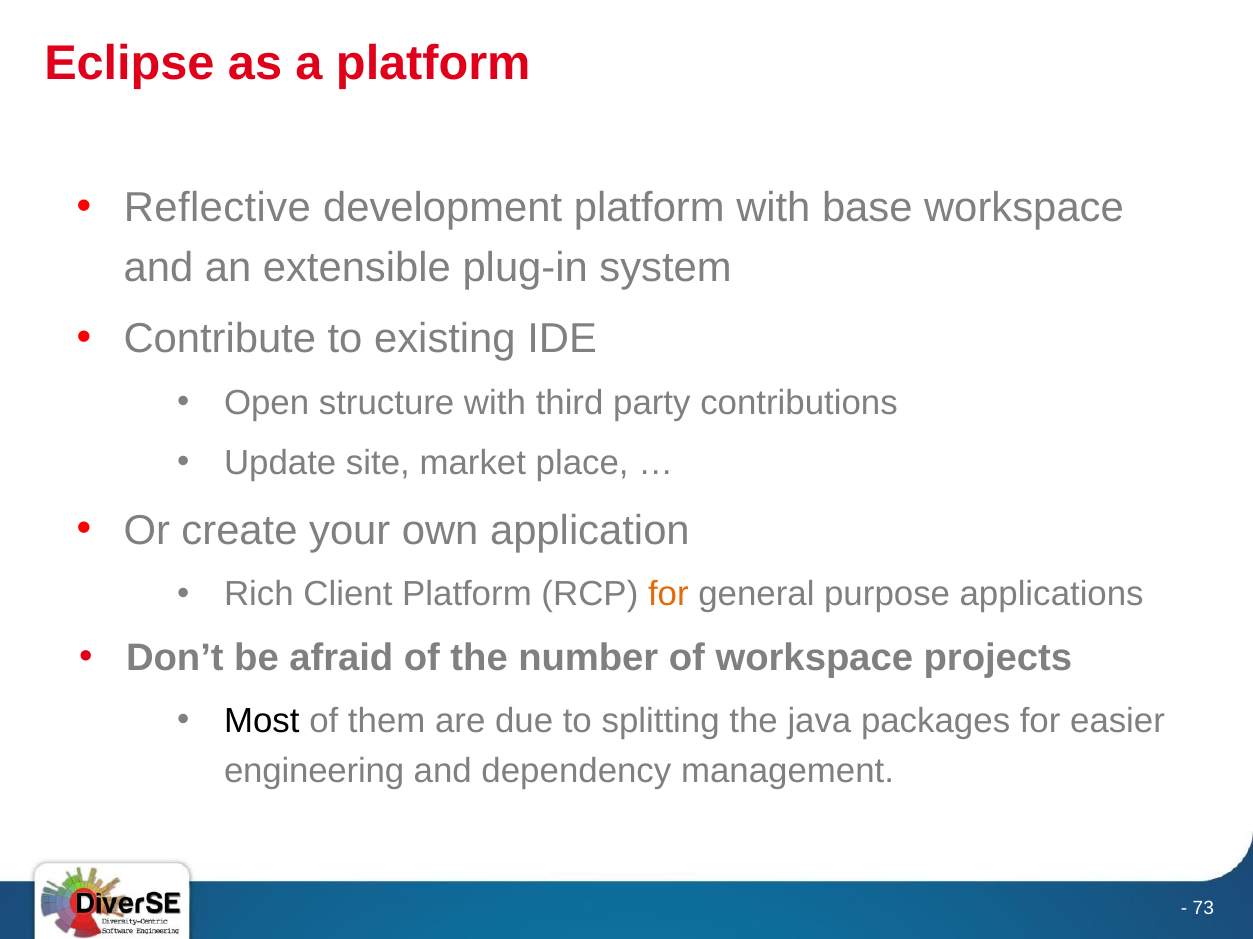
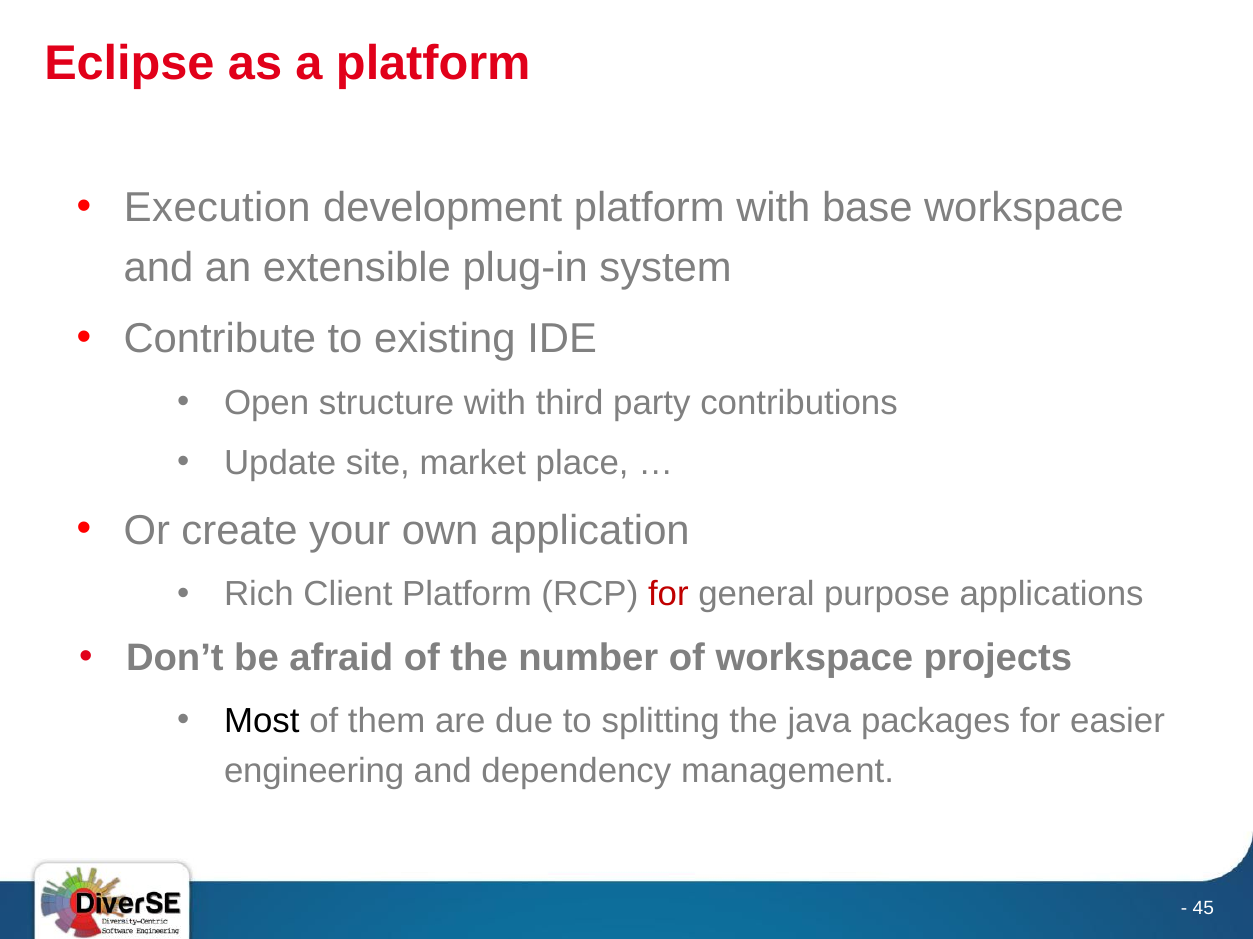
Reflective: Reflective -> Execution
for at (668, 595) colour: orange -> red
73: 73 -> 45
